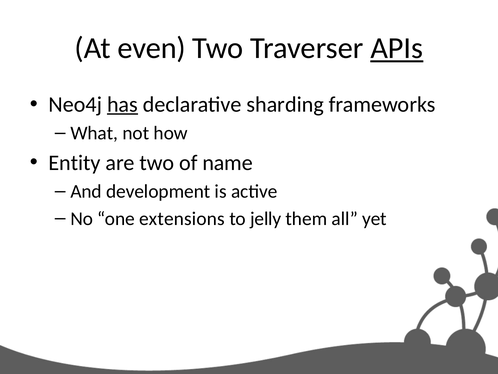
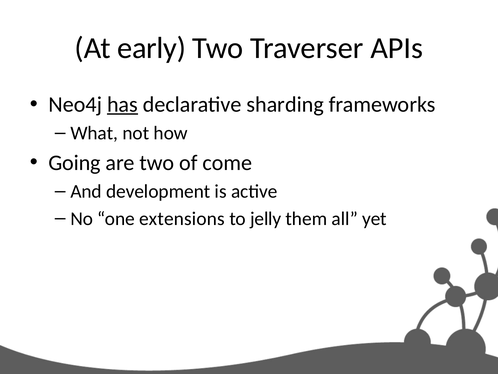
even: even -> early
APIs underline: present -> none
Entity: Entity -> Going
name: name -> come
